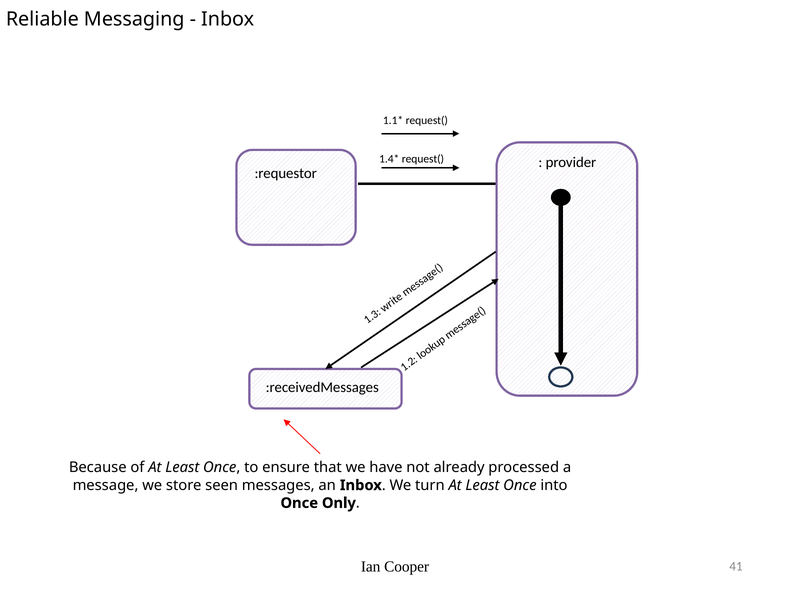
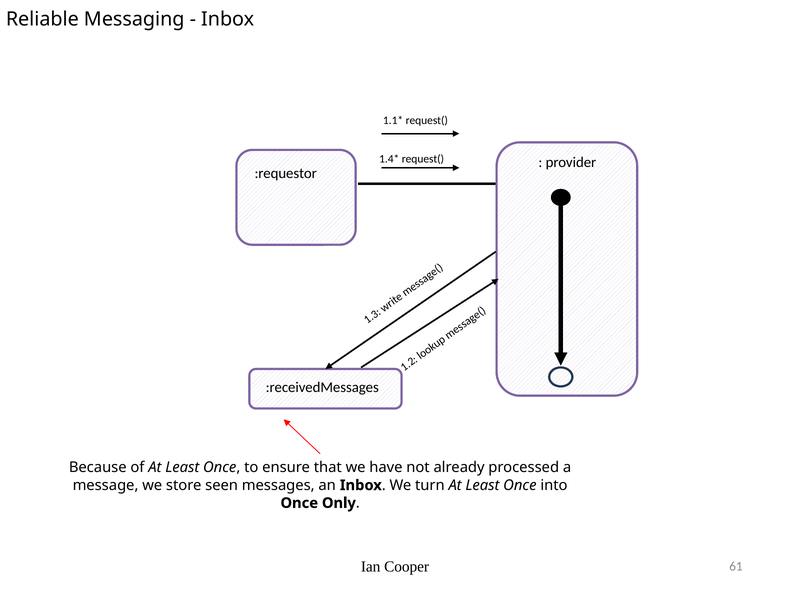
41: 41 -> 61
